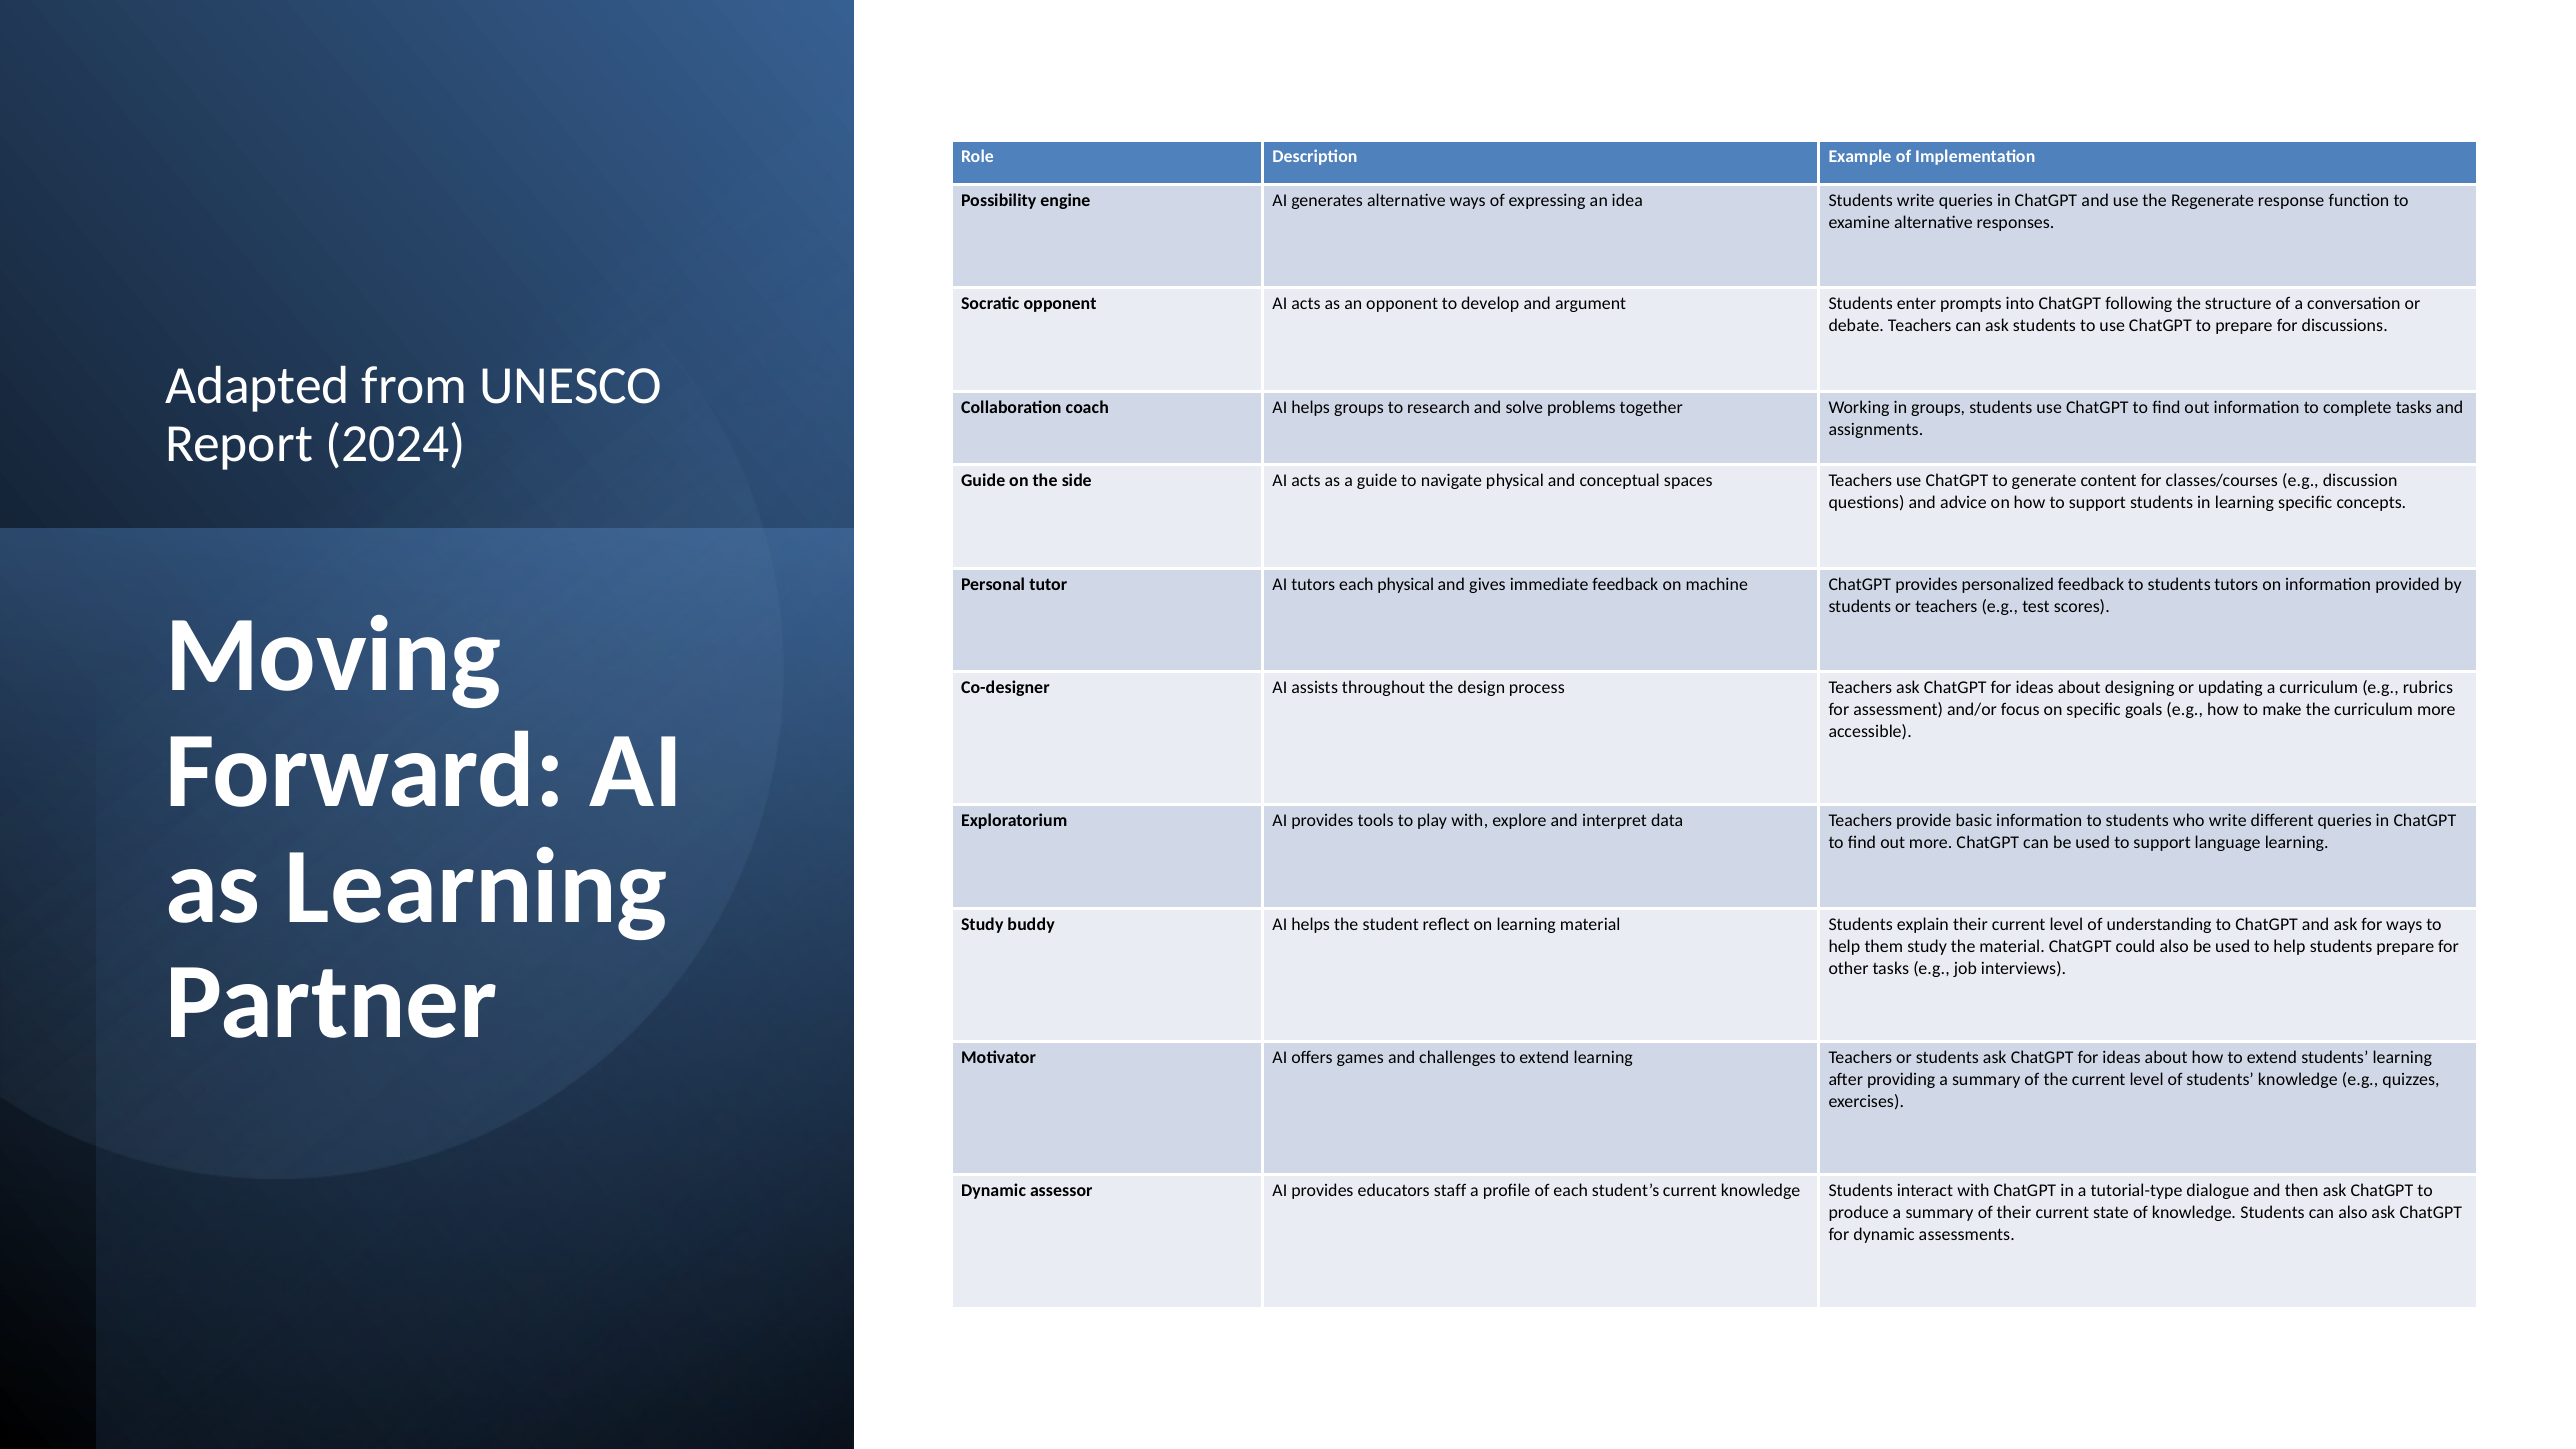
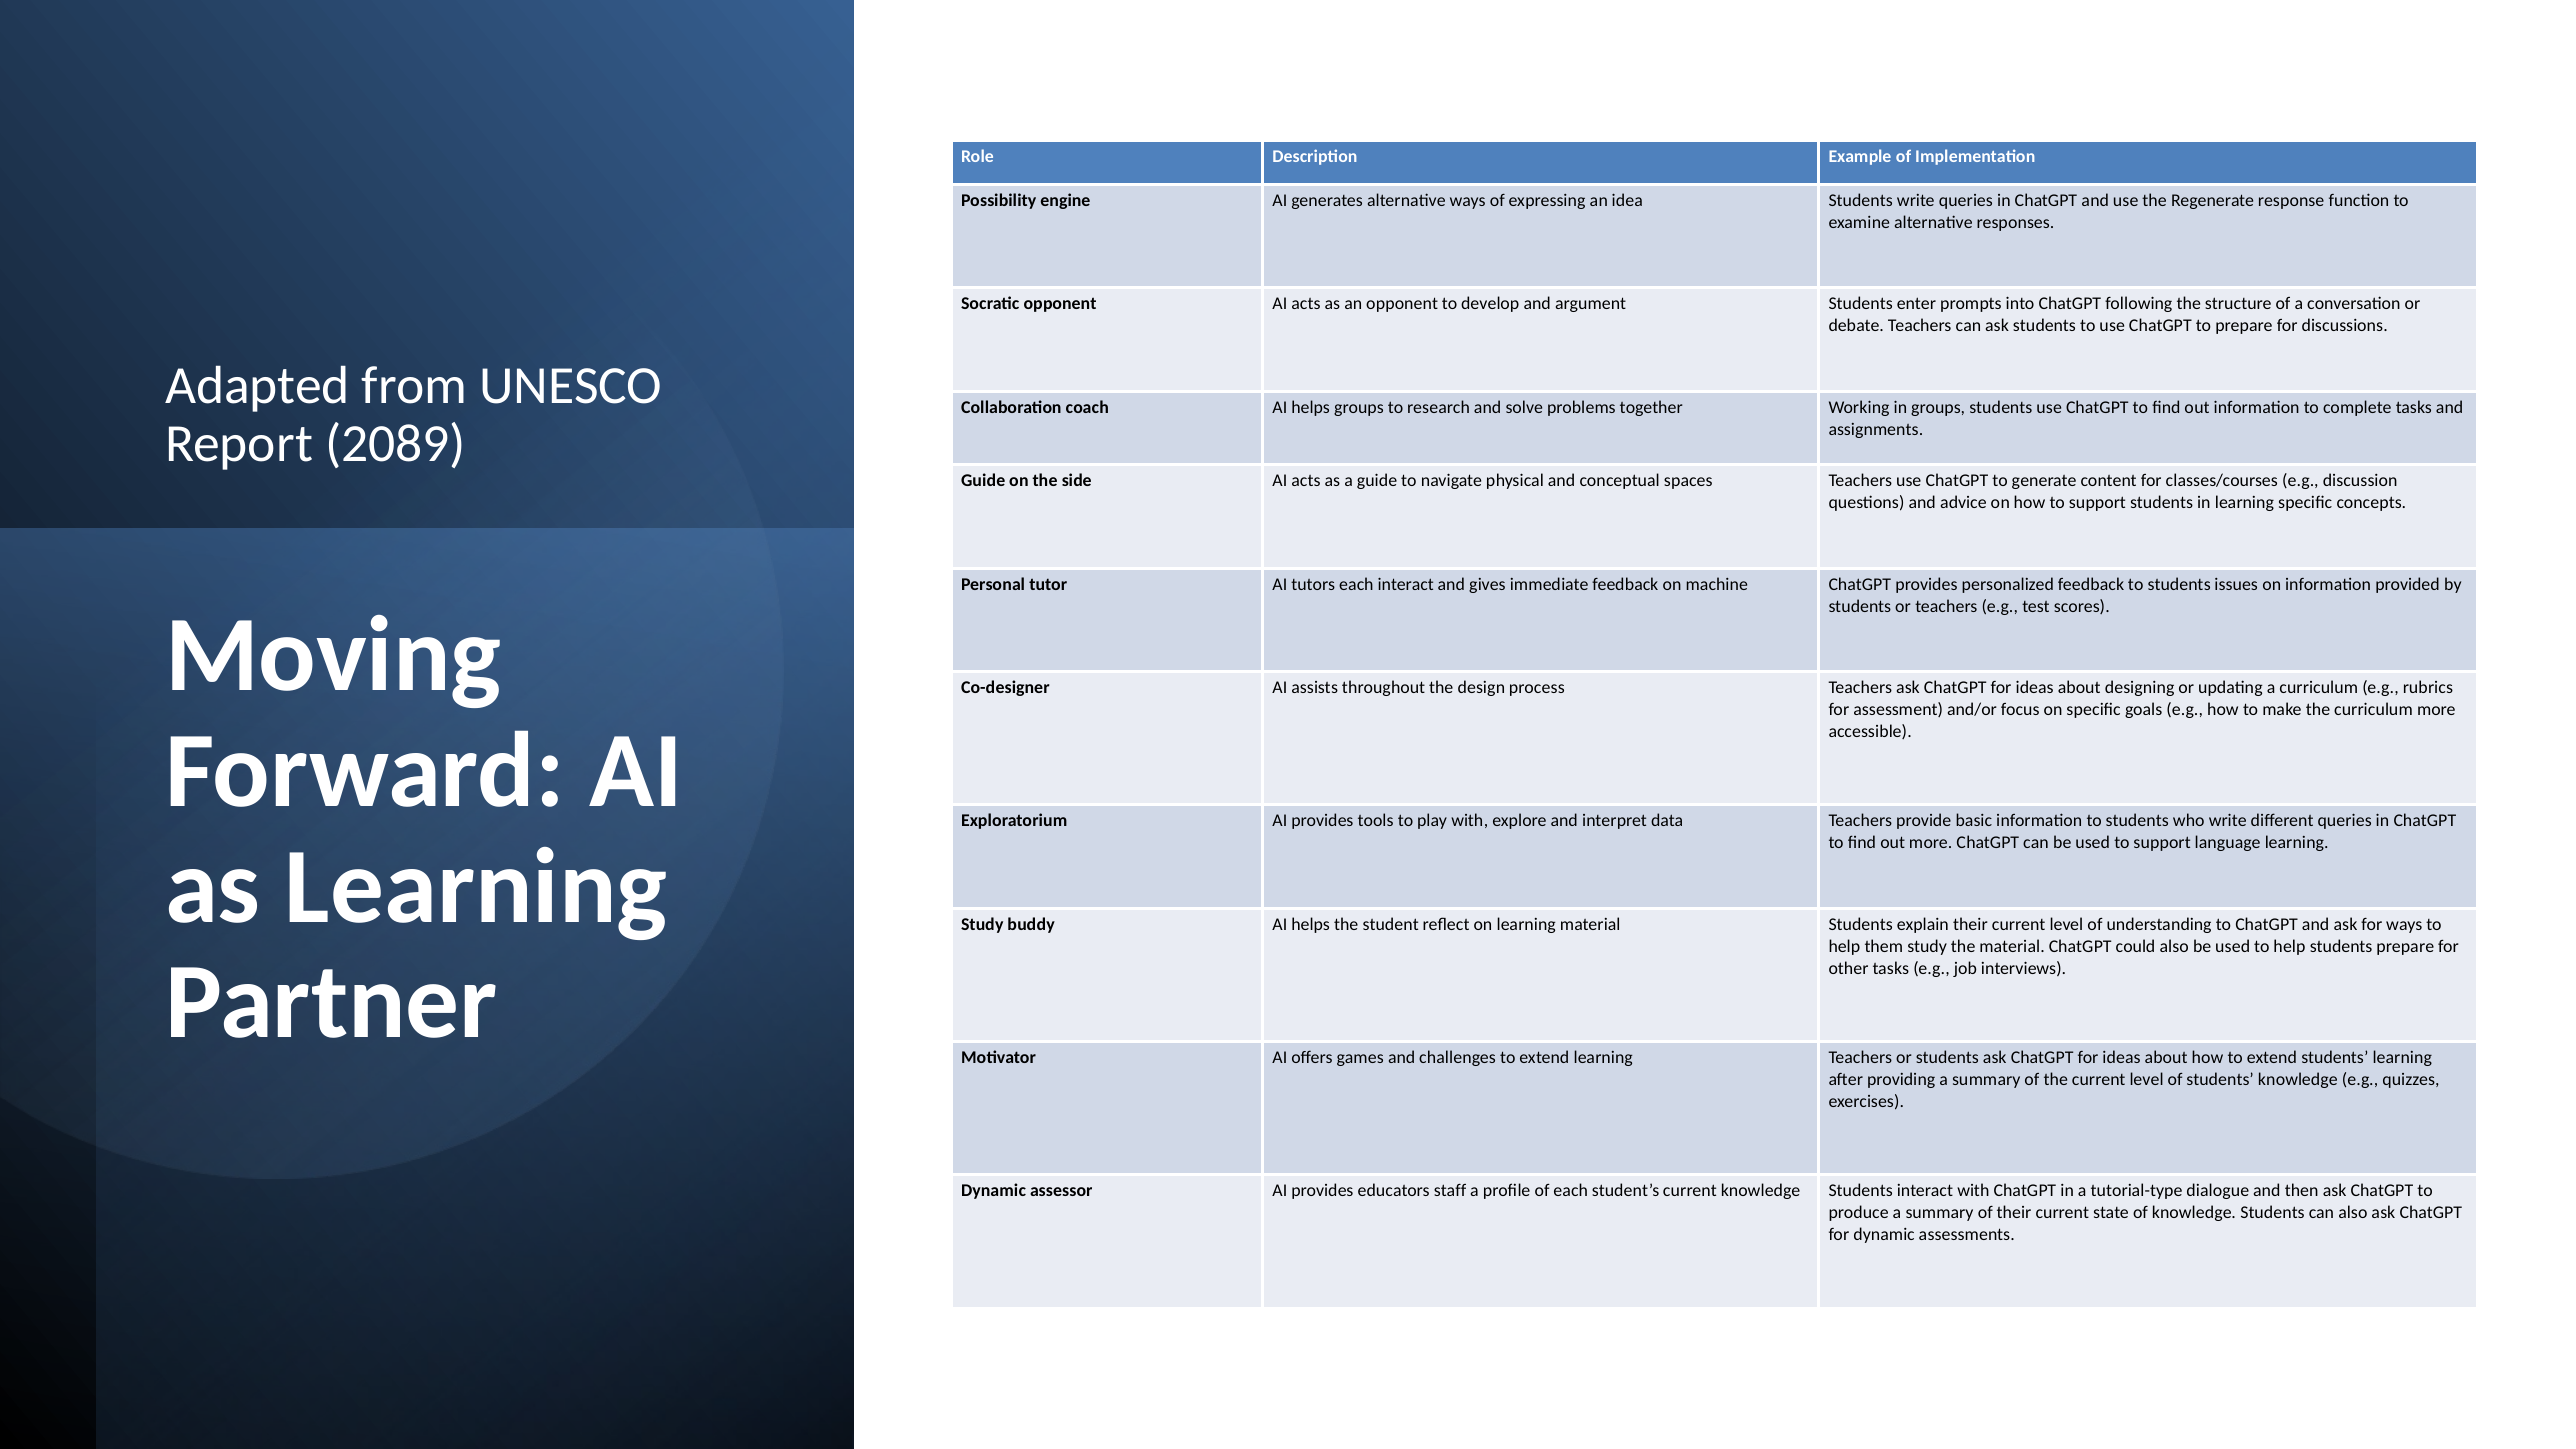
2024: 2024 -> 2089
each physical: physical -> interact
students tutors: tutors -> issues
